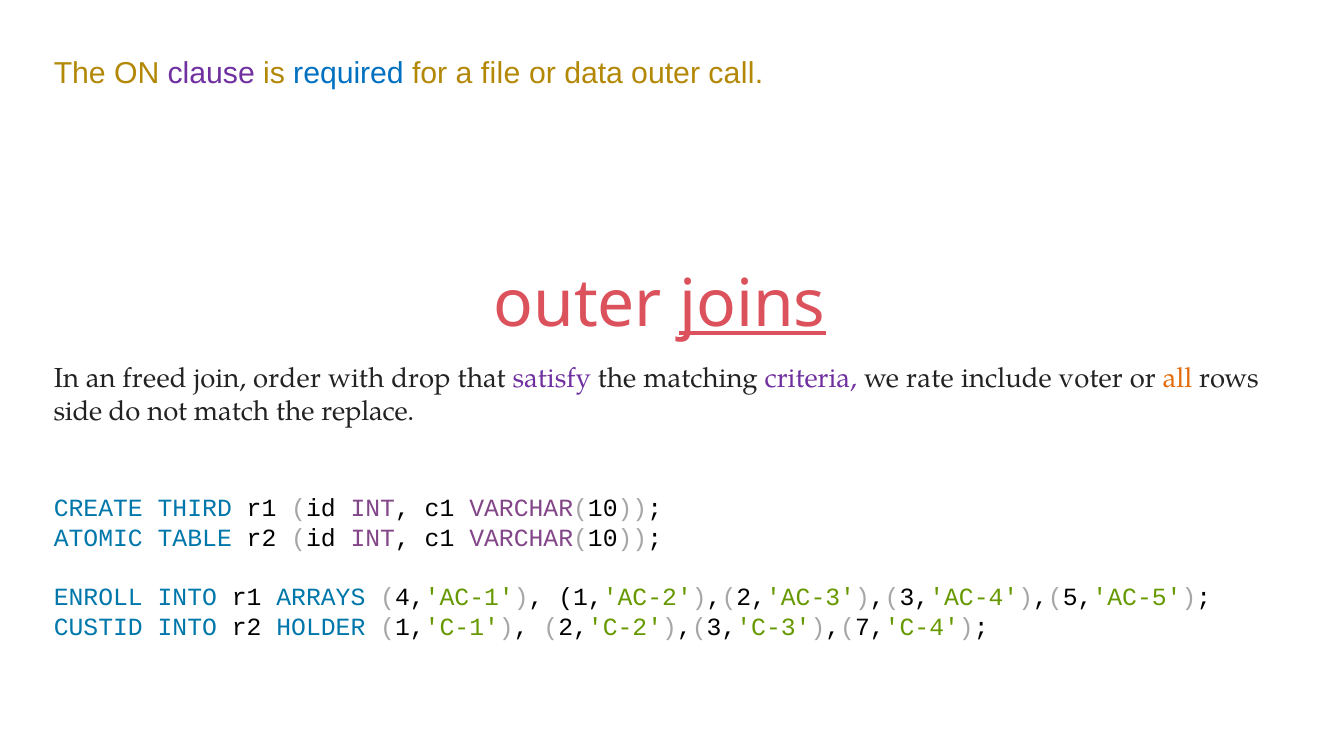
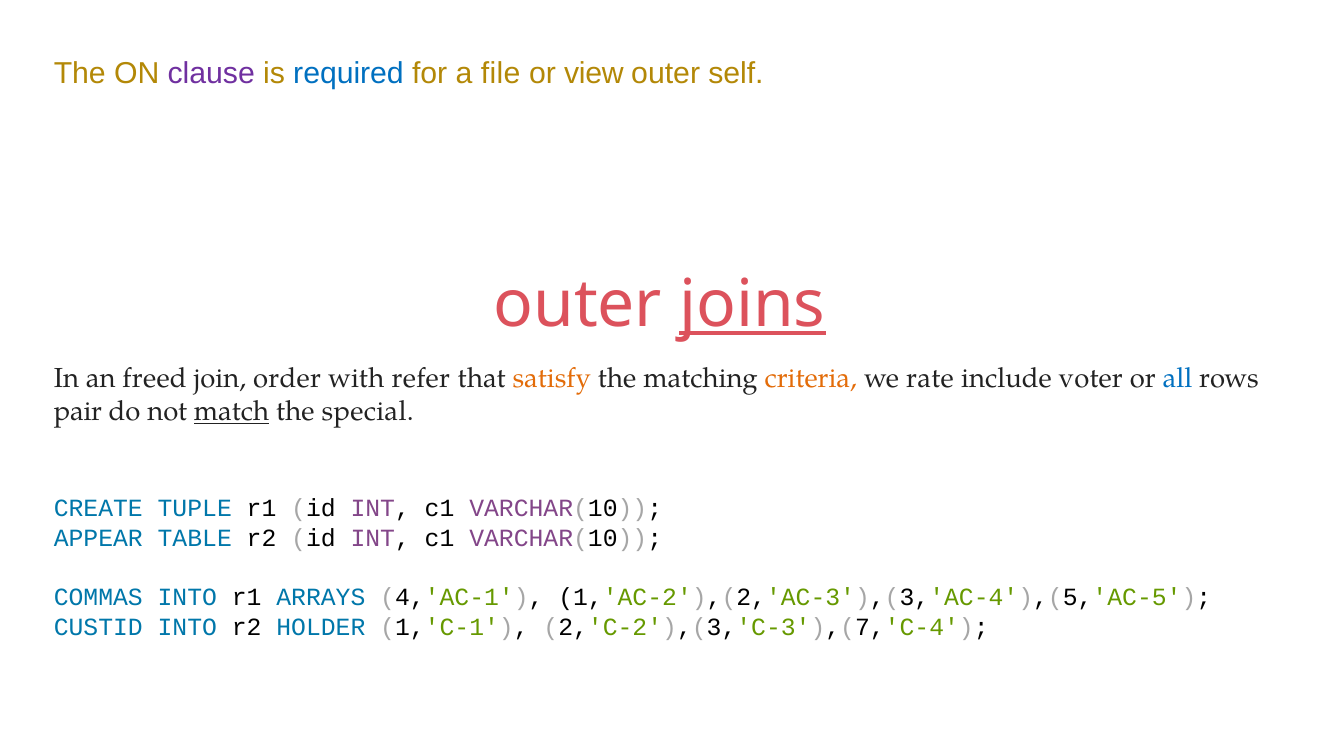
data: data -> view
call: call -> self
drop: drop -> refer
satisfy colour: purple -> orange
criteria colour: purple -> orange
all colour: orange -> blue
side: side -> pair
match underline: none -> present
replace: replace -> special
THIRD: THIRD -> TUPLE
ATOMIC: ATOMIC -> APPEAR
ENROLL: ENROLL -> COMMAS
